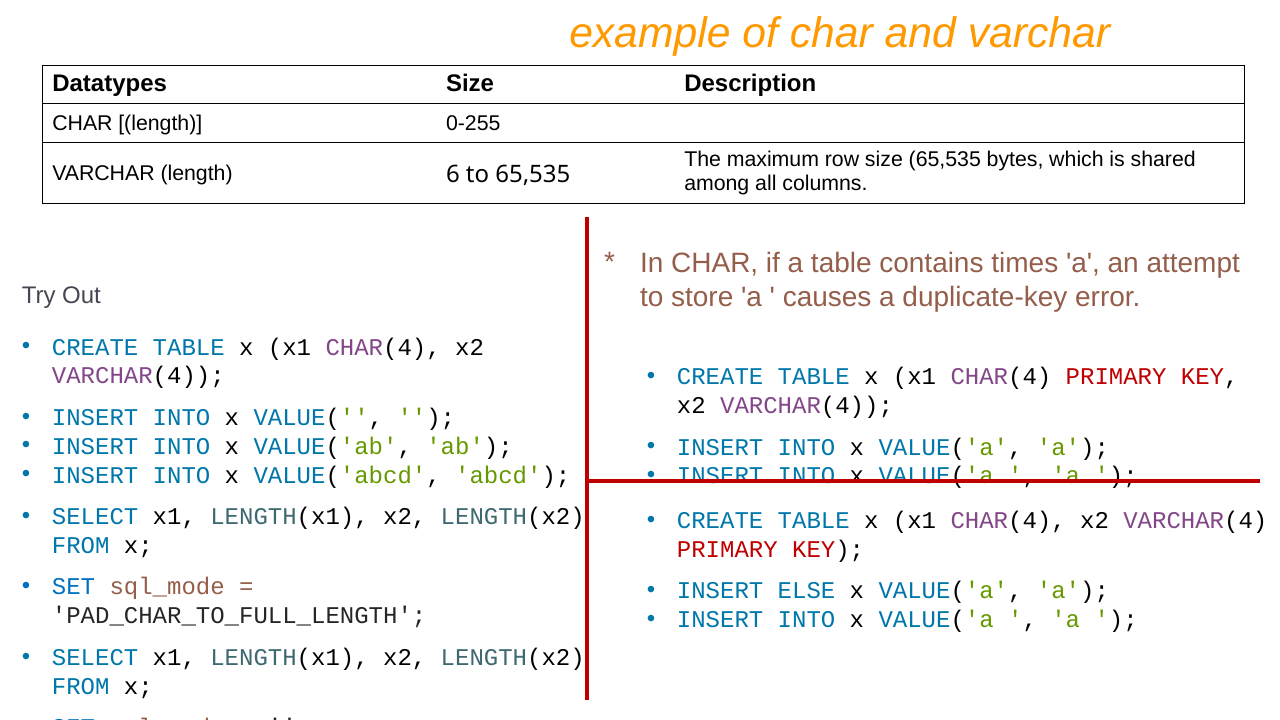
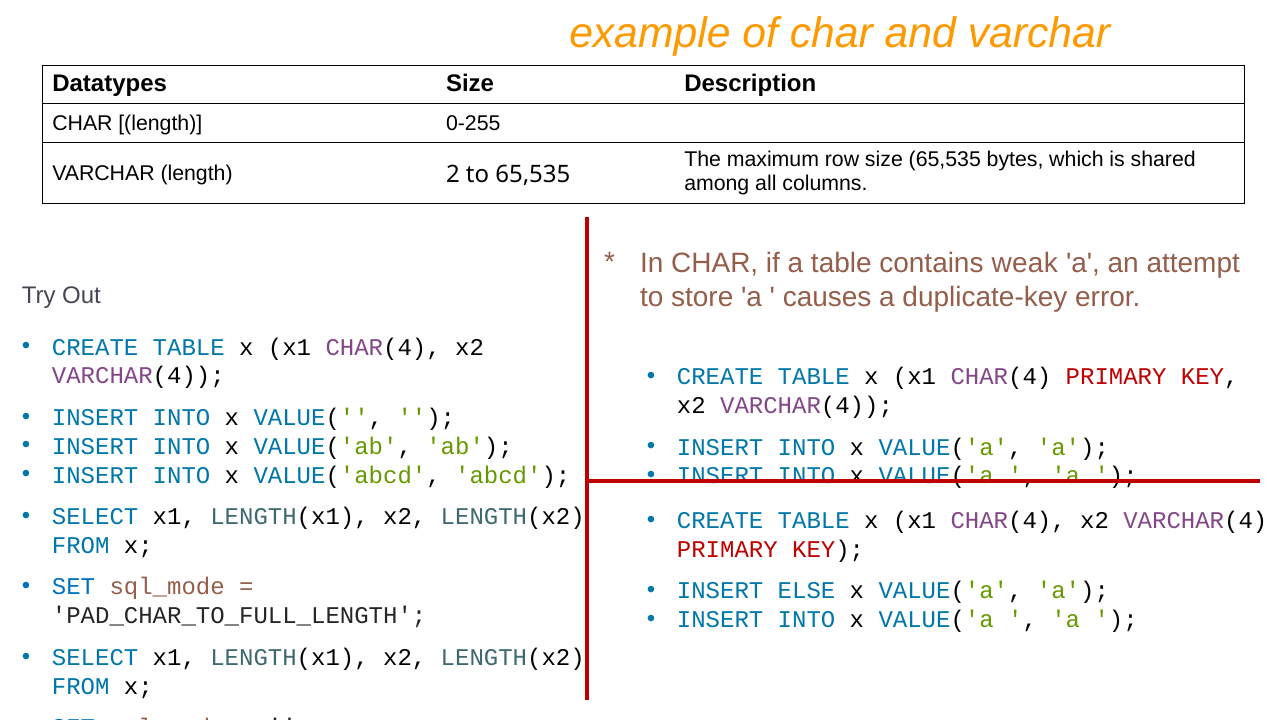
6: 6 -> 2
times: times -> weak
